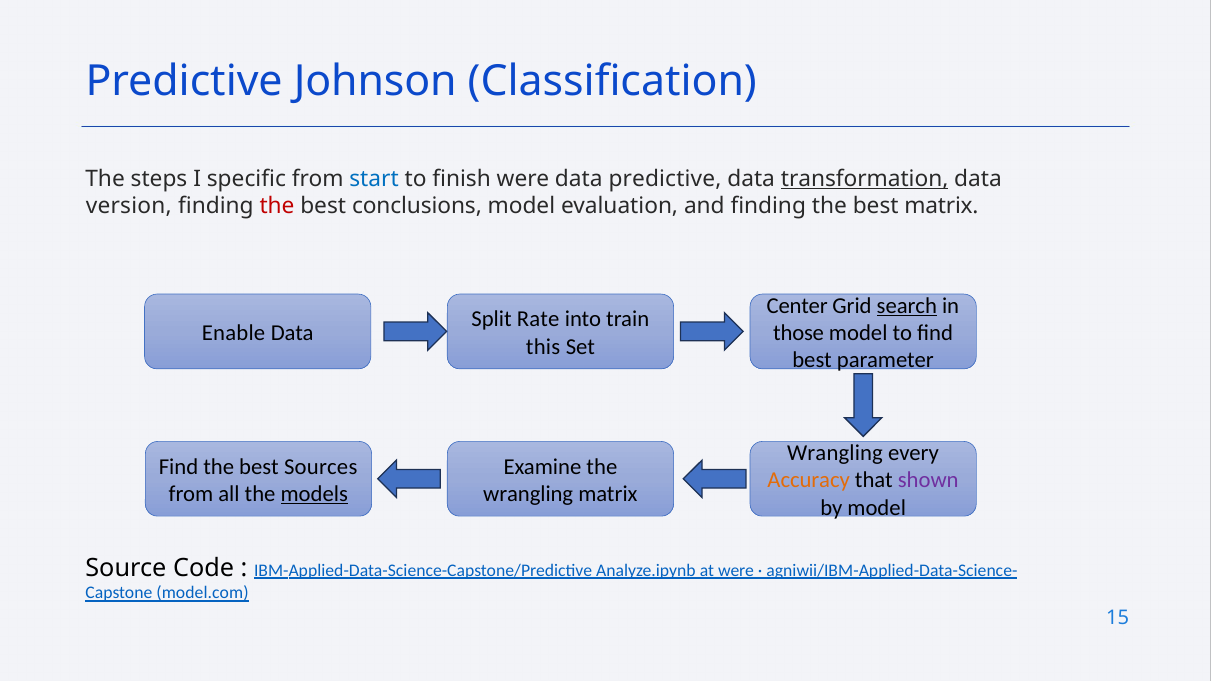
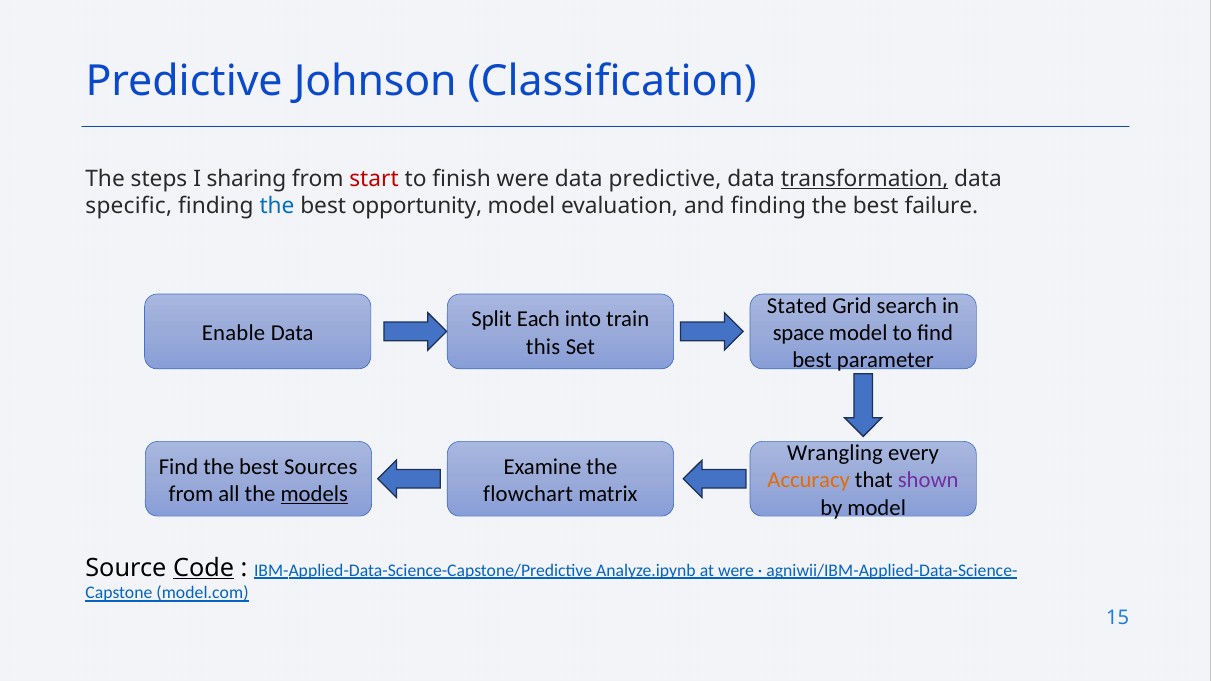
specific: specific -> sharing
start colour: blue -> red
version: version -> specific
the at (277, 206) colour: red -> blue
conclusions: conclusions -> opportunity
best matrix: matrix -> failure
Center: Center -> Stated
search underline: present -> none
Rate: Rate -> Each
those: those -> space
wrangling at (528, 494): wrangling -> flowchart
Code underline: none -> present
